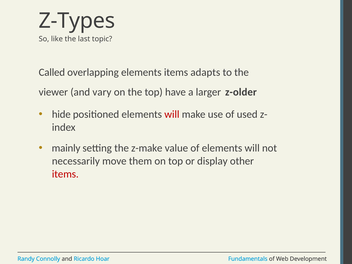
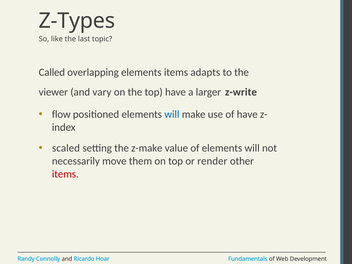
z-older: z-older -> z-write
hide: hide -> flow
will at (172, 114) colour: red -> blue
of used: used -> have
mainly: mainly -> scaled
display: display -> render
